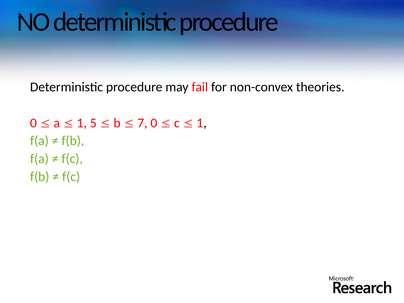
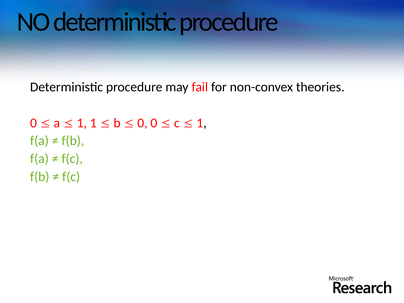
1 5: 5 -> 1
7 at (142, 123): 7 -> 0
